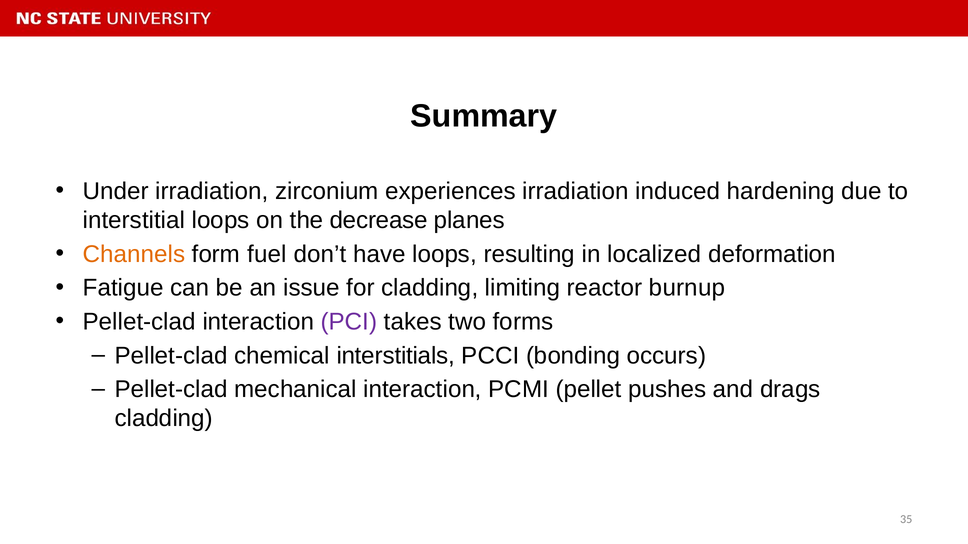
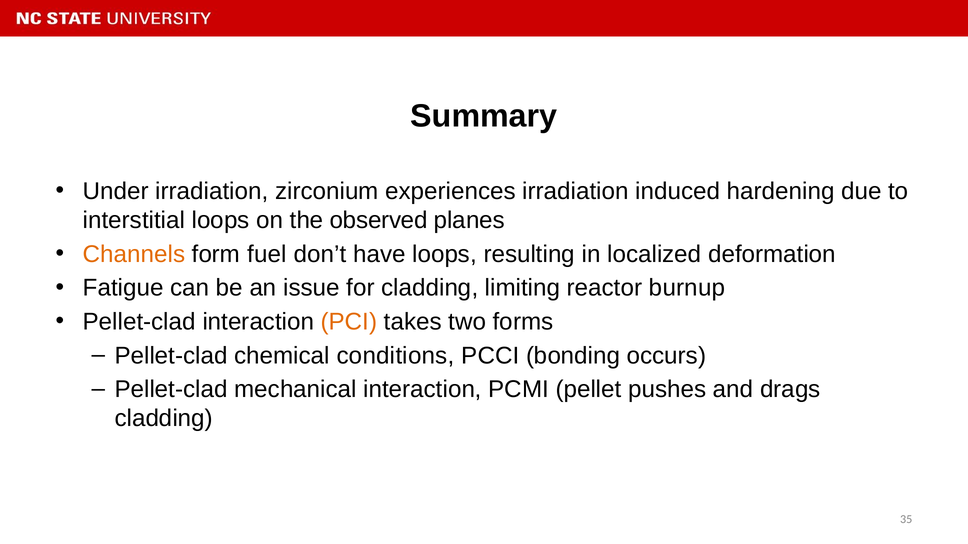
decrease: decrease -> observed
PCI colour: purple -> orange
interstitials: interstitials -> conditions
